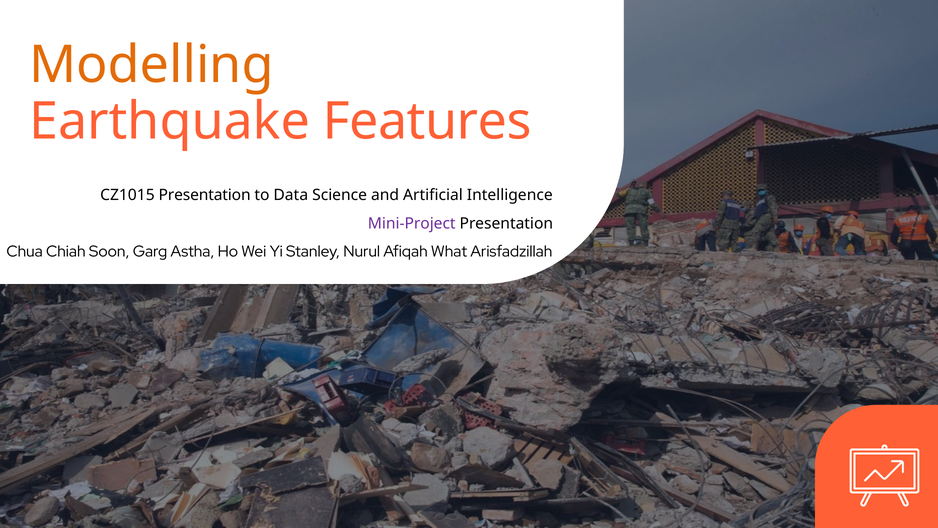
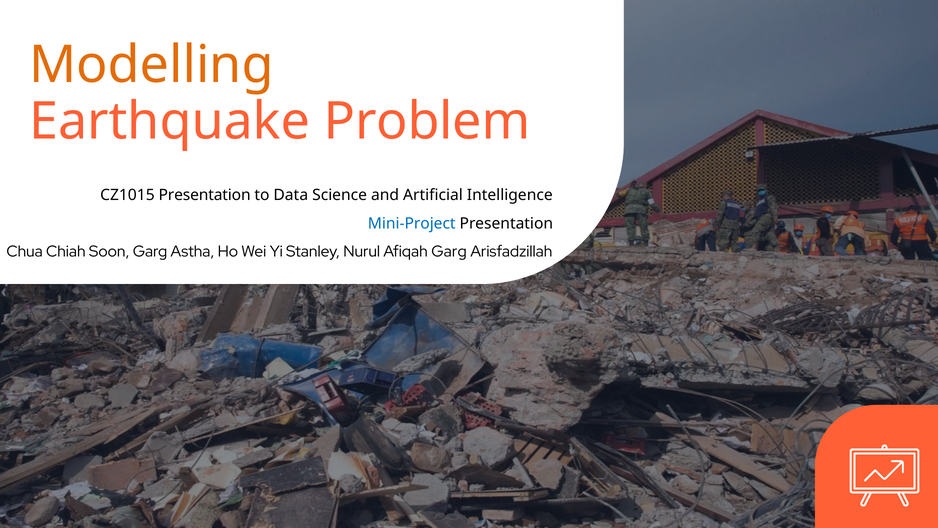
Features: Features -> Problem
Mini-Project colour: purple -> blue
Afiqah What: What -> Garg
